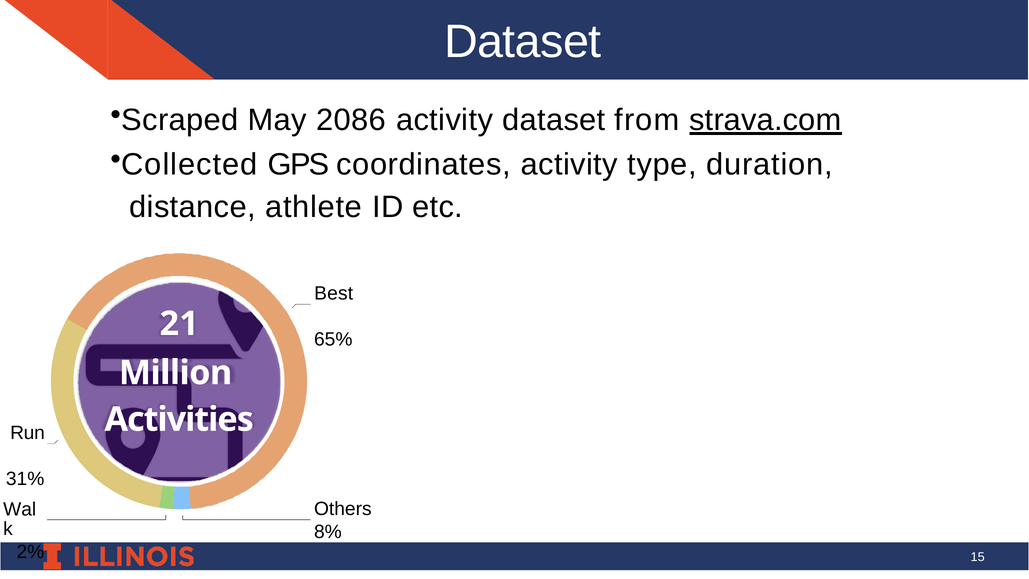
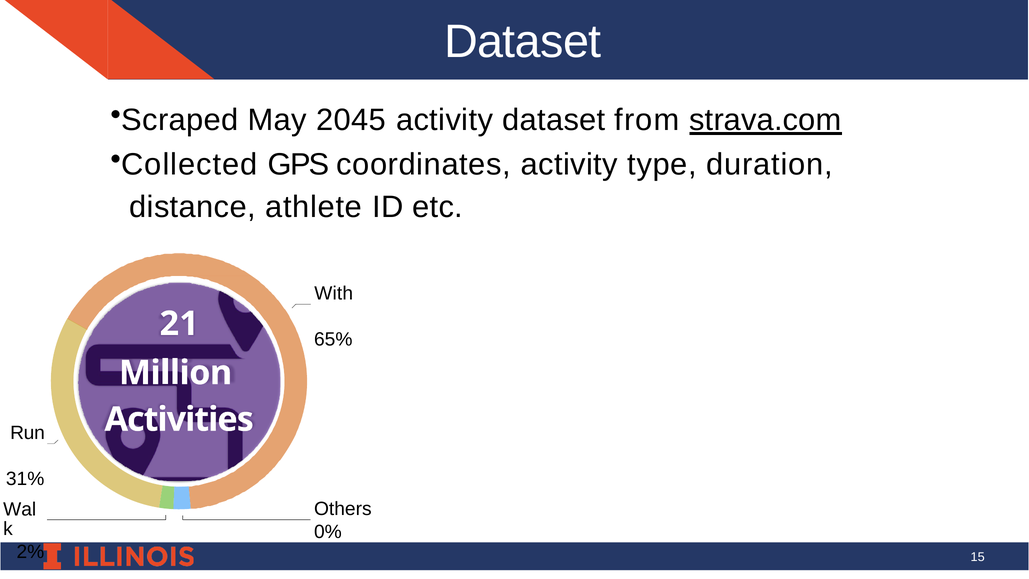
2086: 2086 -> 2045
Best: Best -> With
8%: 8% -> 0%
